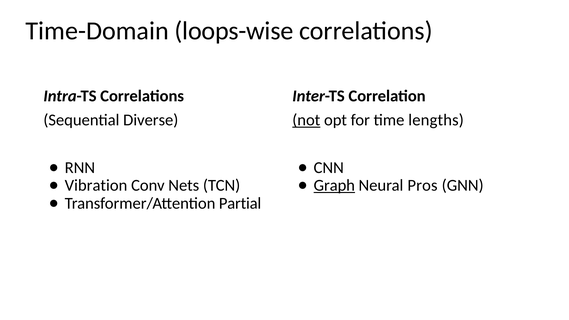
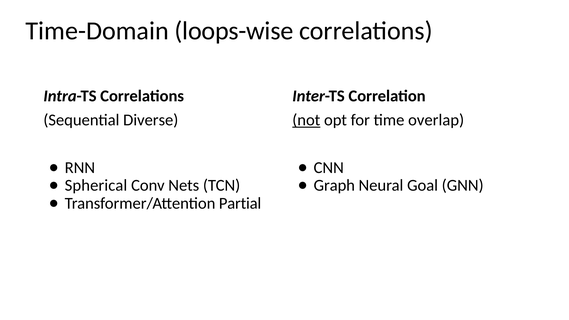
lengths: lengths -> overlap
Vibration: Vibration -> Spherical
Graph underline: present -> none
Pros: Pros -> Goal
